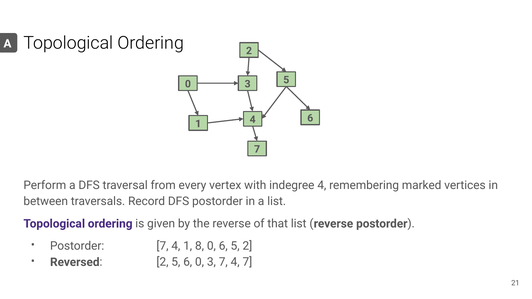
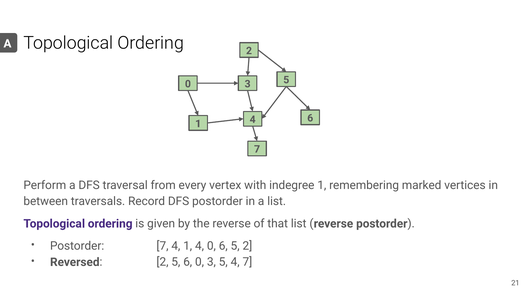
indegree 4: 4 -> 1
1 8: 8 -> 4
3 7: 7 -> 5
